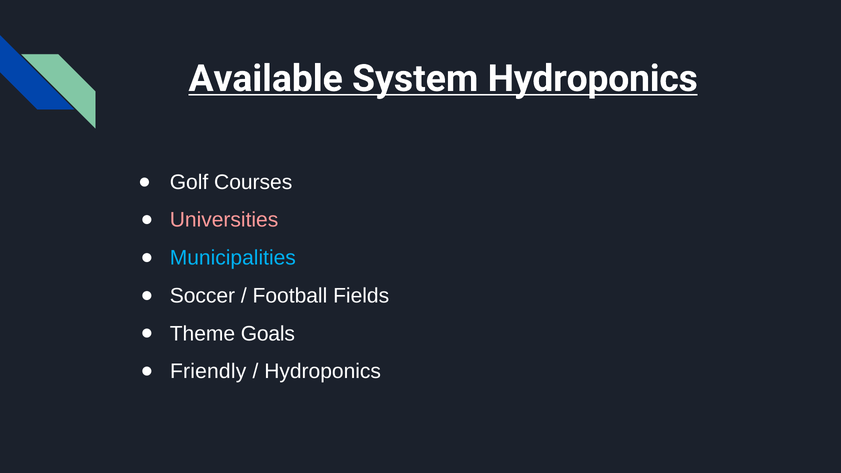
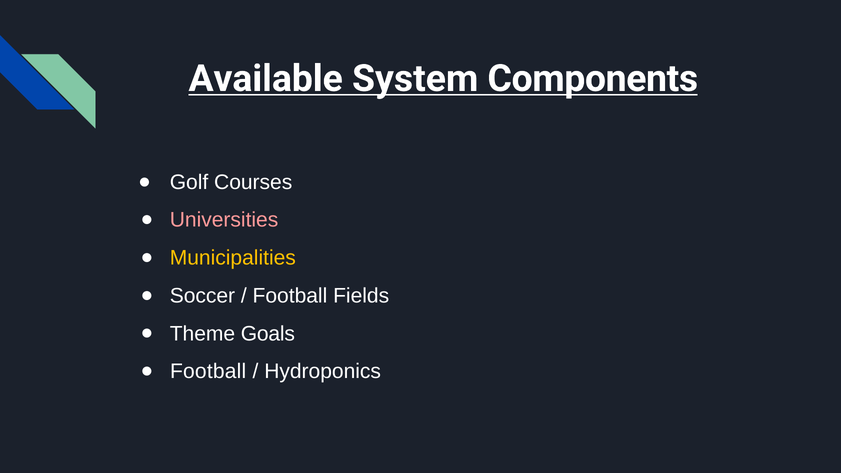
System Hydroponics: Hydroponics -> Components
Municipalities colour: light blue -> yellow
Friendly at (208, 371): Friendly -> Football
